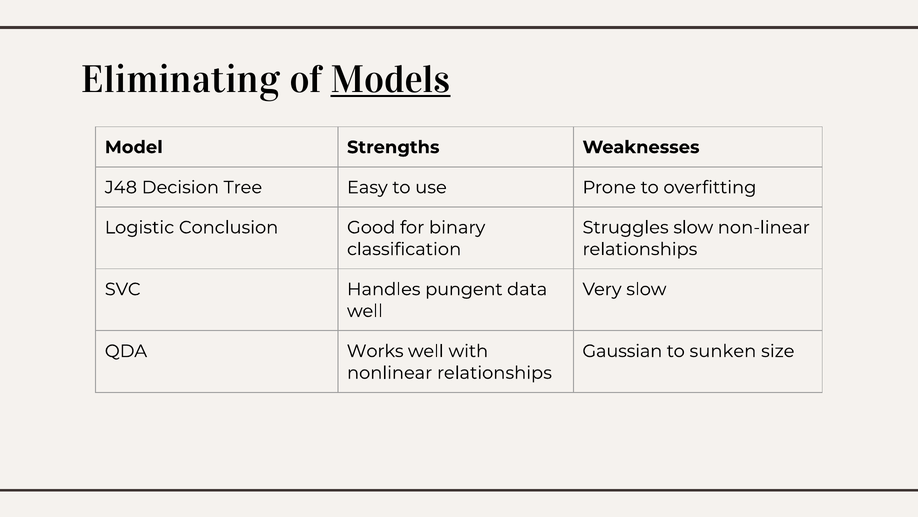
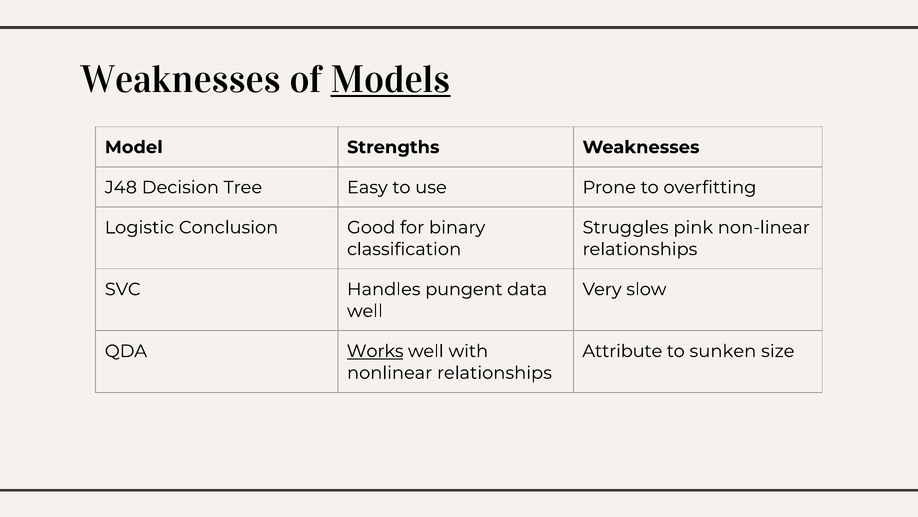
Eliminating at (181, 79): Eliminating -> Weaknesses
Struggles slow: slow -> pink
Works underline: none -> present
Gaussian: Gaussian -> Attribute
